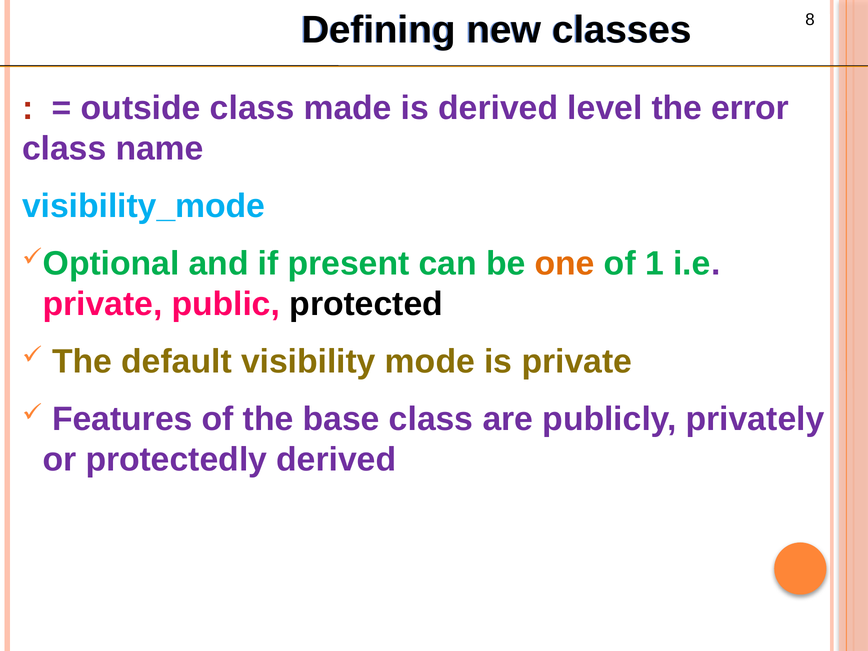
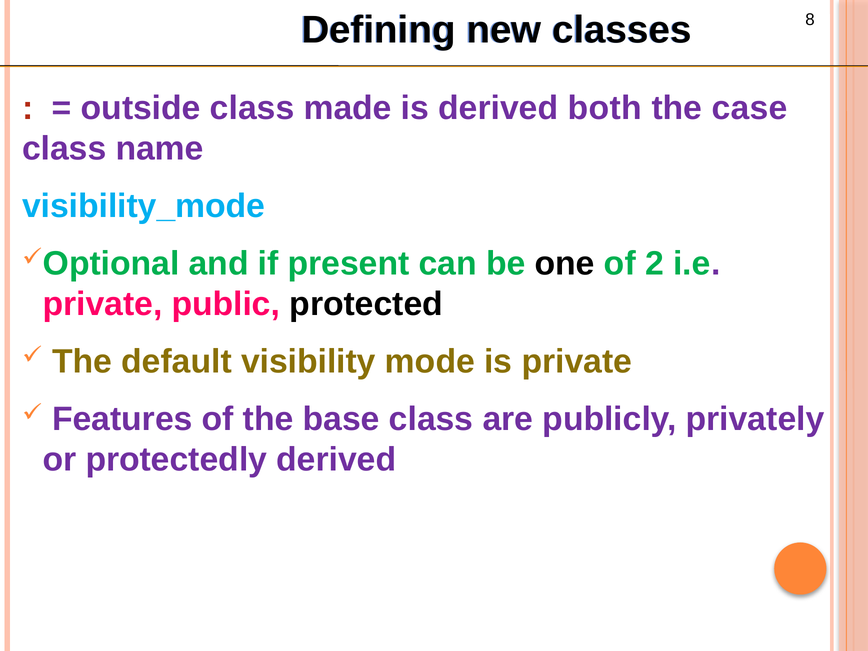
level: level -> both
error: error -> case
one colour: orange -> black
1: 1 -> 2
